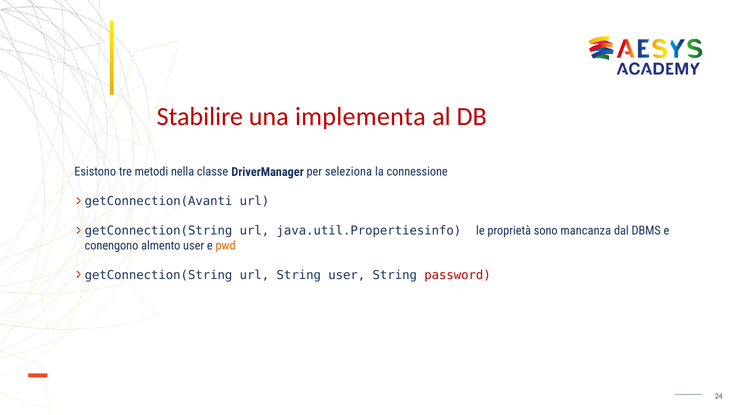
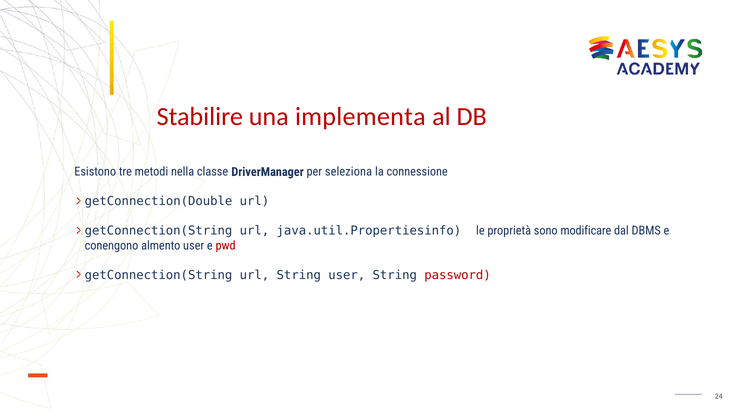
getConnection(Avanti: getConnection(Avanti -> getConnection(Double
mancanza: mancanza -> modificare
pwd colour: orange -> red
